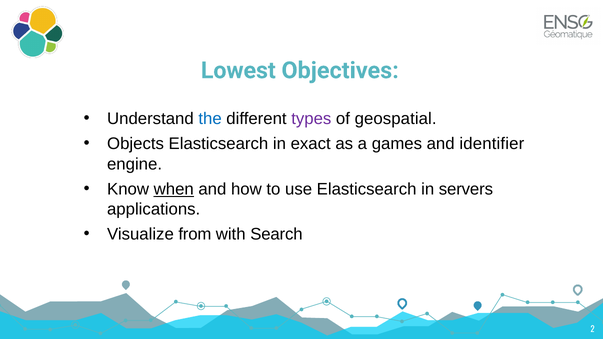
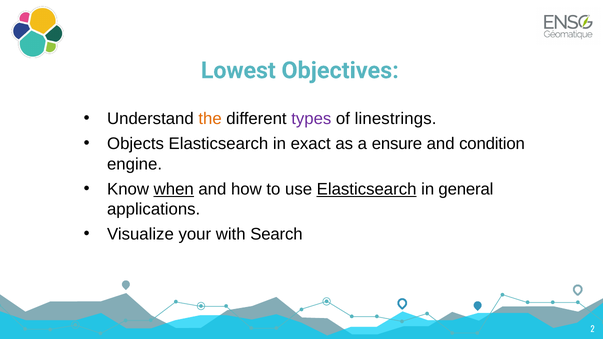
the colour: blue -> orange
geospatial: geospatial -> linestrings
games: games -> ensure
identifier: identifier -> condition
Elasticsearch at (367, 189) underline: none -> present
servers: servers -> general
from: from -> your
